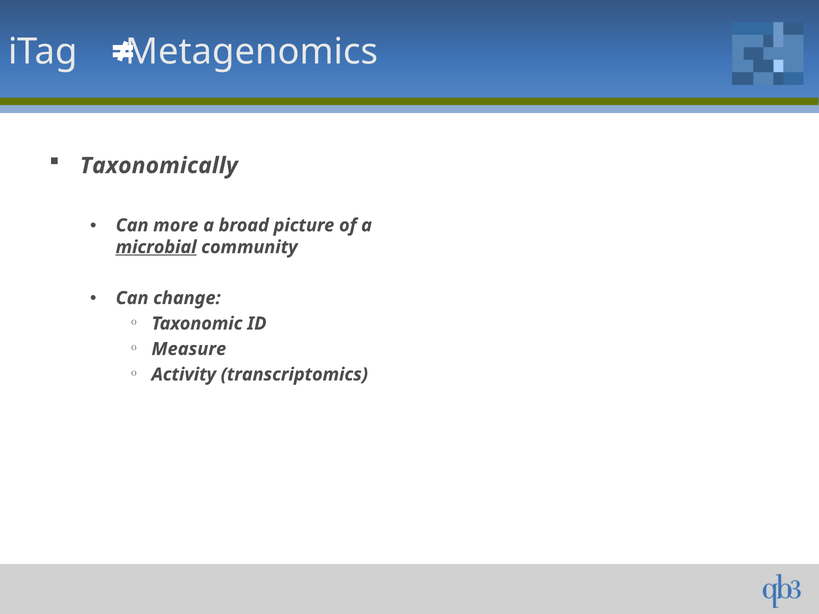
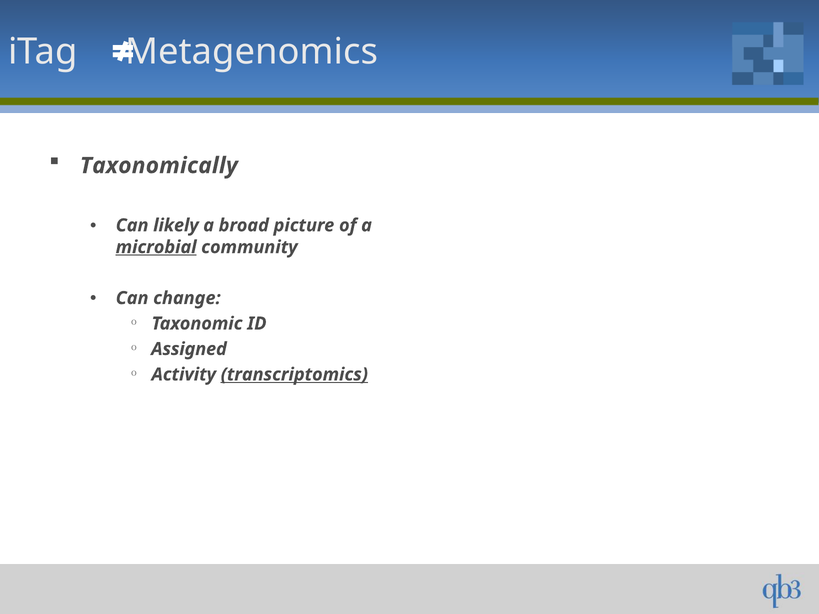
more: more -> likely
Measure: Measure -> Assigned
transcriptomics underline: none -> present
